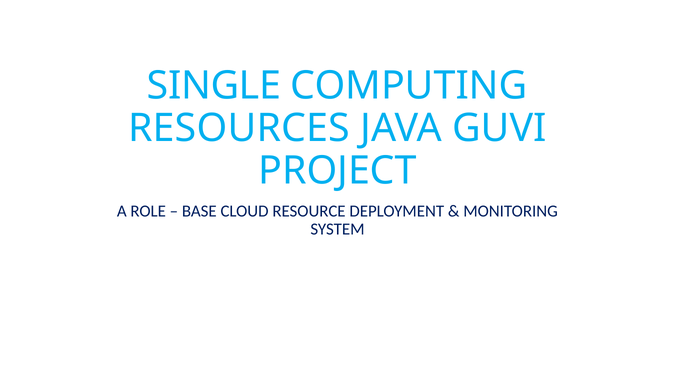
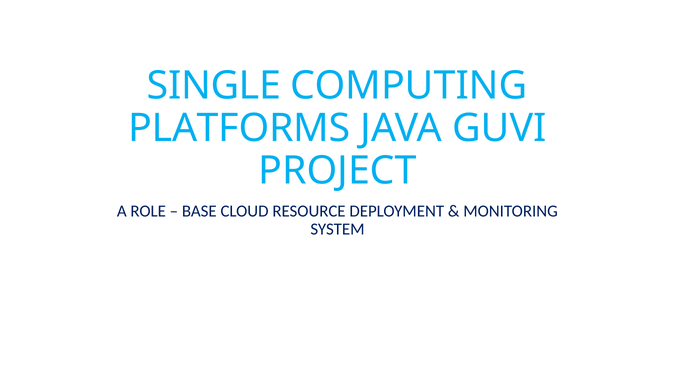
RESOURCES: RESOURCES -> PLATFORMS
